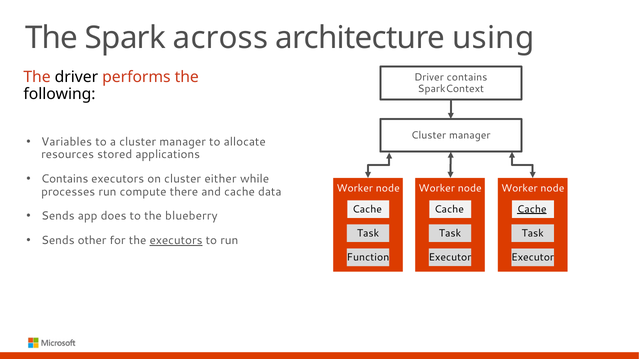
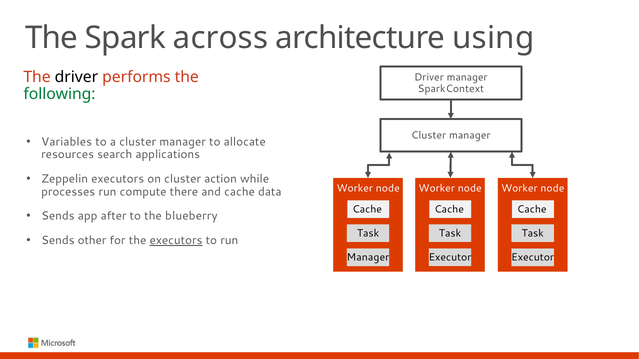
Driver contains: contains -> manager
following colour: black -> green
stored: stored -> search
Contains at (65, 179): Contains -> Zeppelin
either: either -> action
Cache at (532, 209) underline: present -> none
does: does -> after
Function at (368, 258): Function -> Manager
